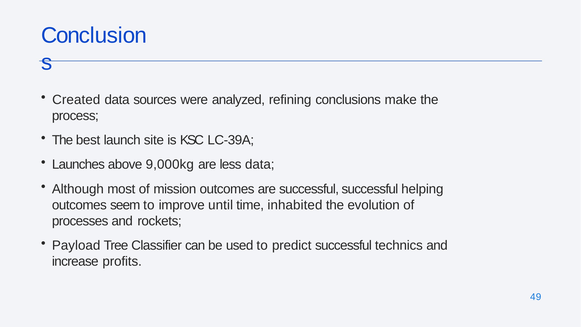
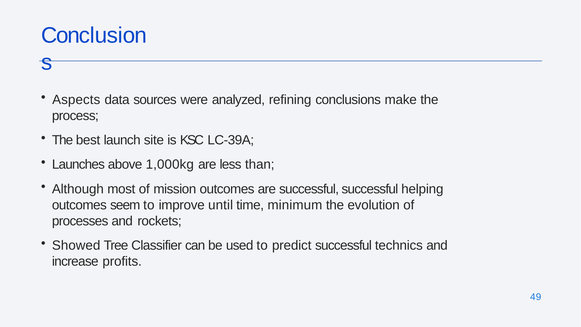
Created: Created -> Aspects
9,000kg: 9,000kg -> 1,000kg
less data: data -> than
inhabited: inhabited -> minimum
Payload: Payload -> Showed
